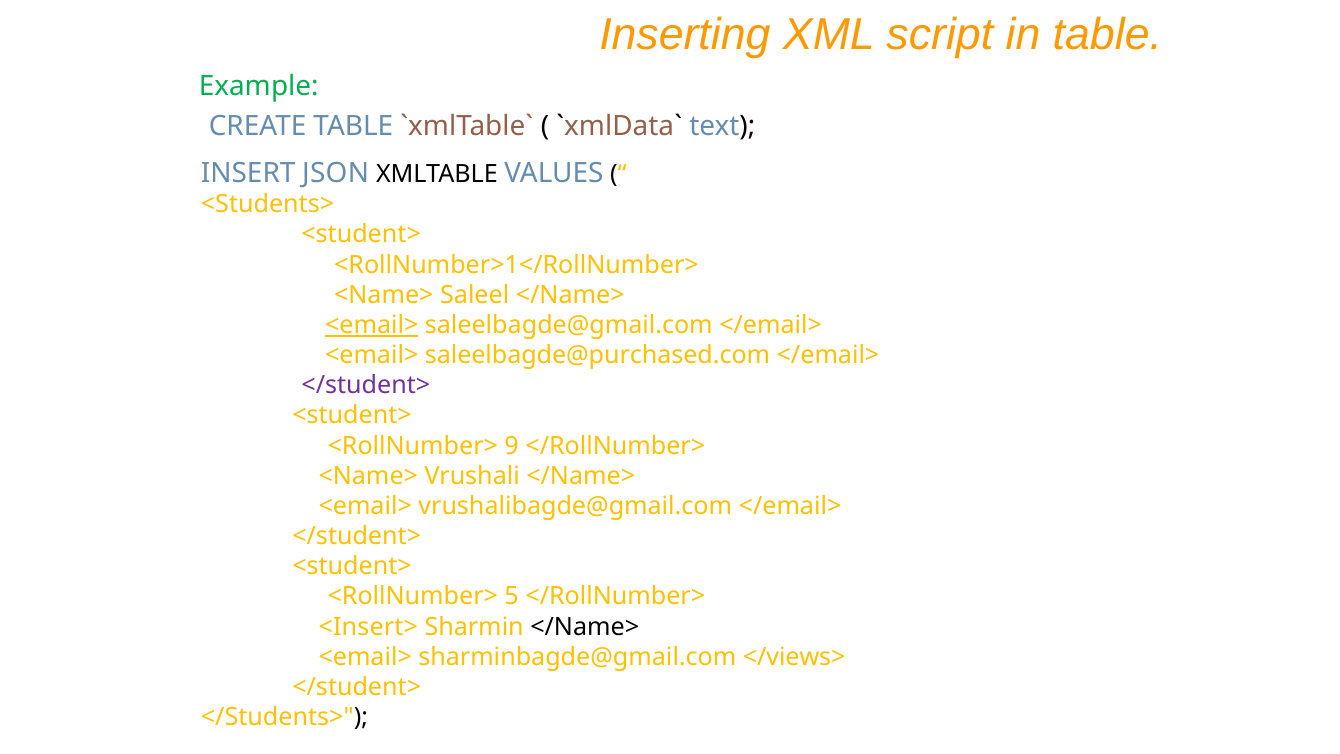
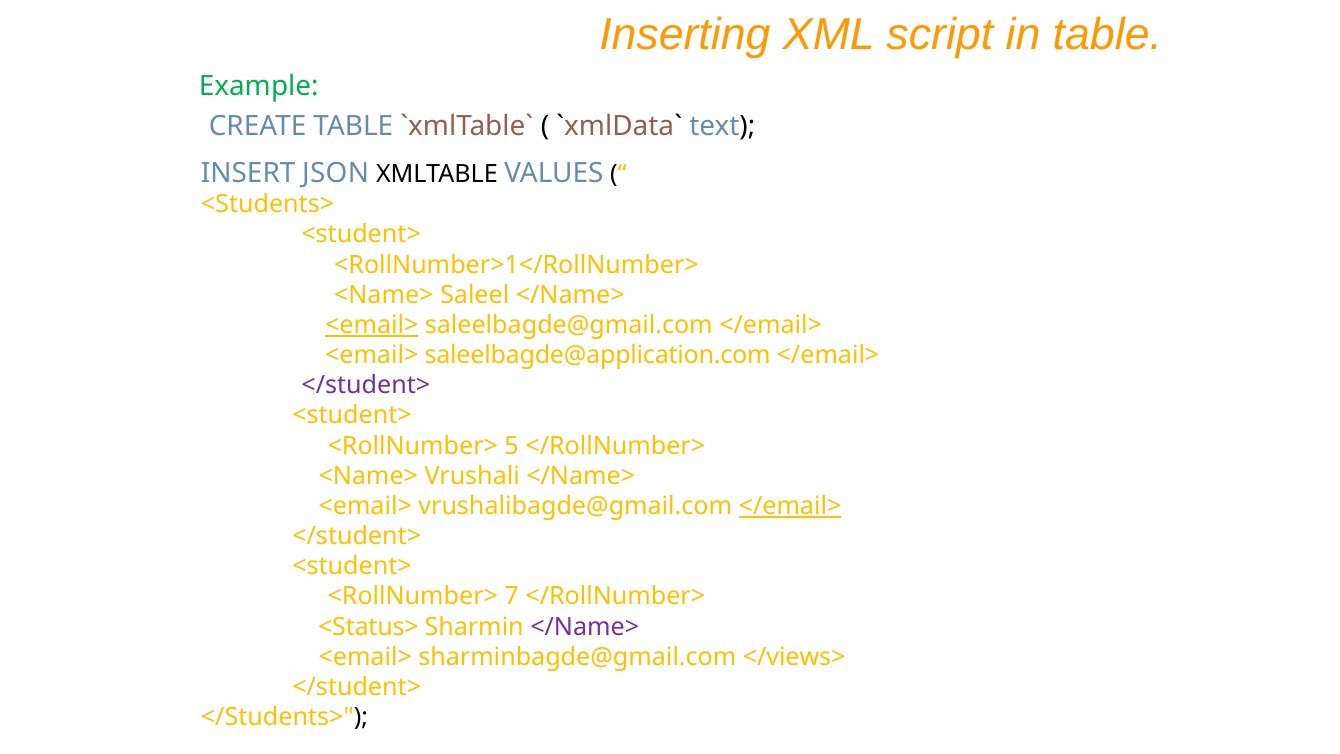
saleelbagde@purchased.com: saleelbagde@purchased.com -> saleelbagde@application.com
9: 9 -> 5
</email> at (790, 506) underline: none -> present
5: 5 -> 7
<Insert>: <Insert> -> <Status>
</Name> at (585, 627) colour: black -> purple
